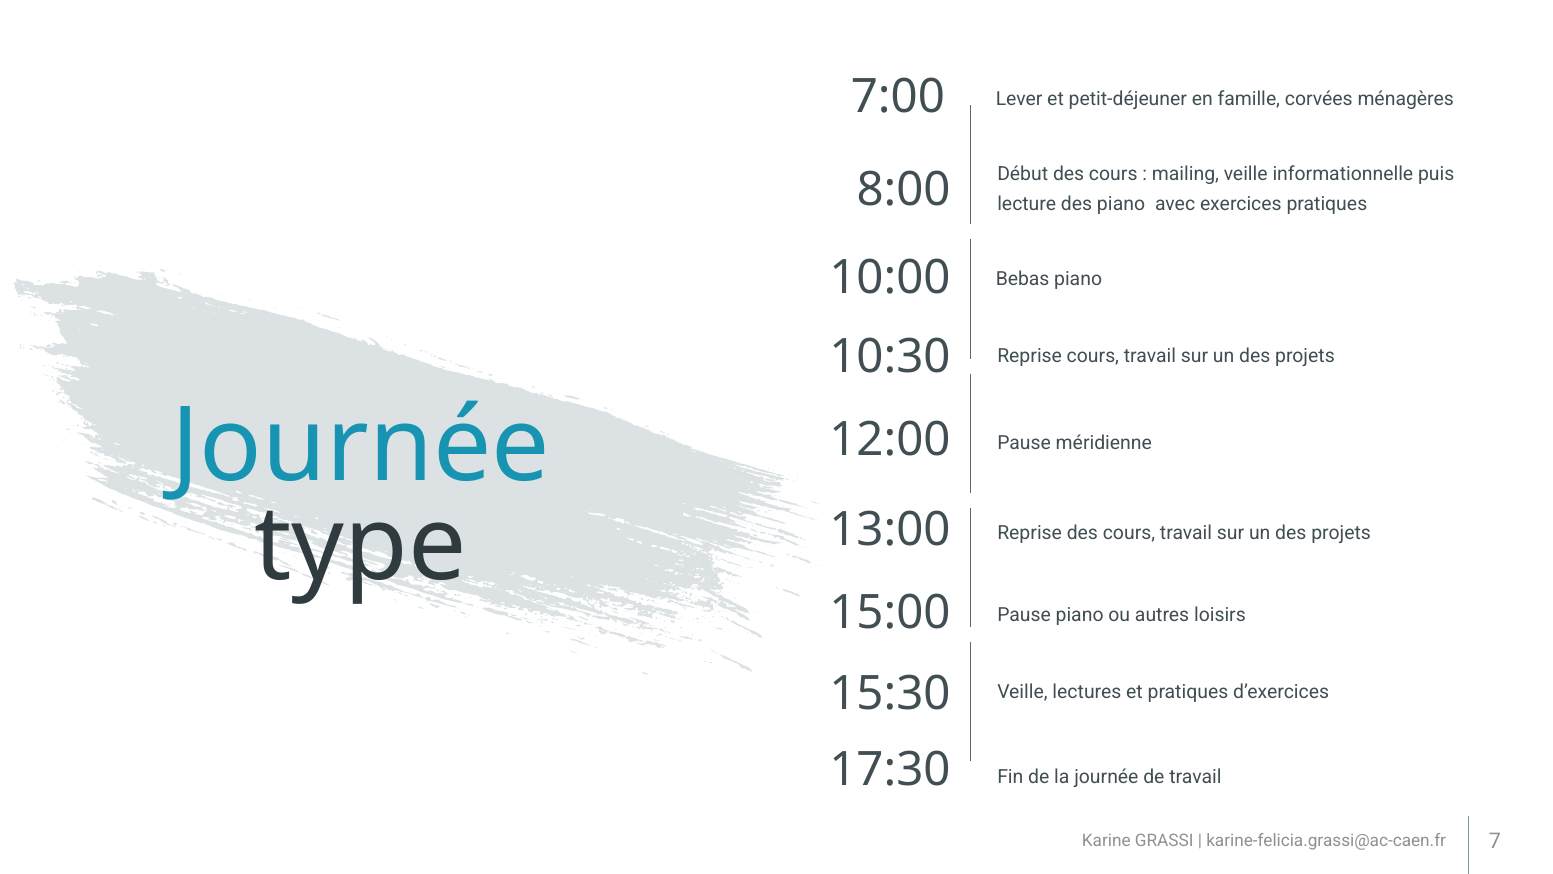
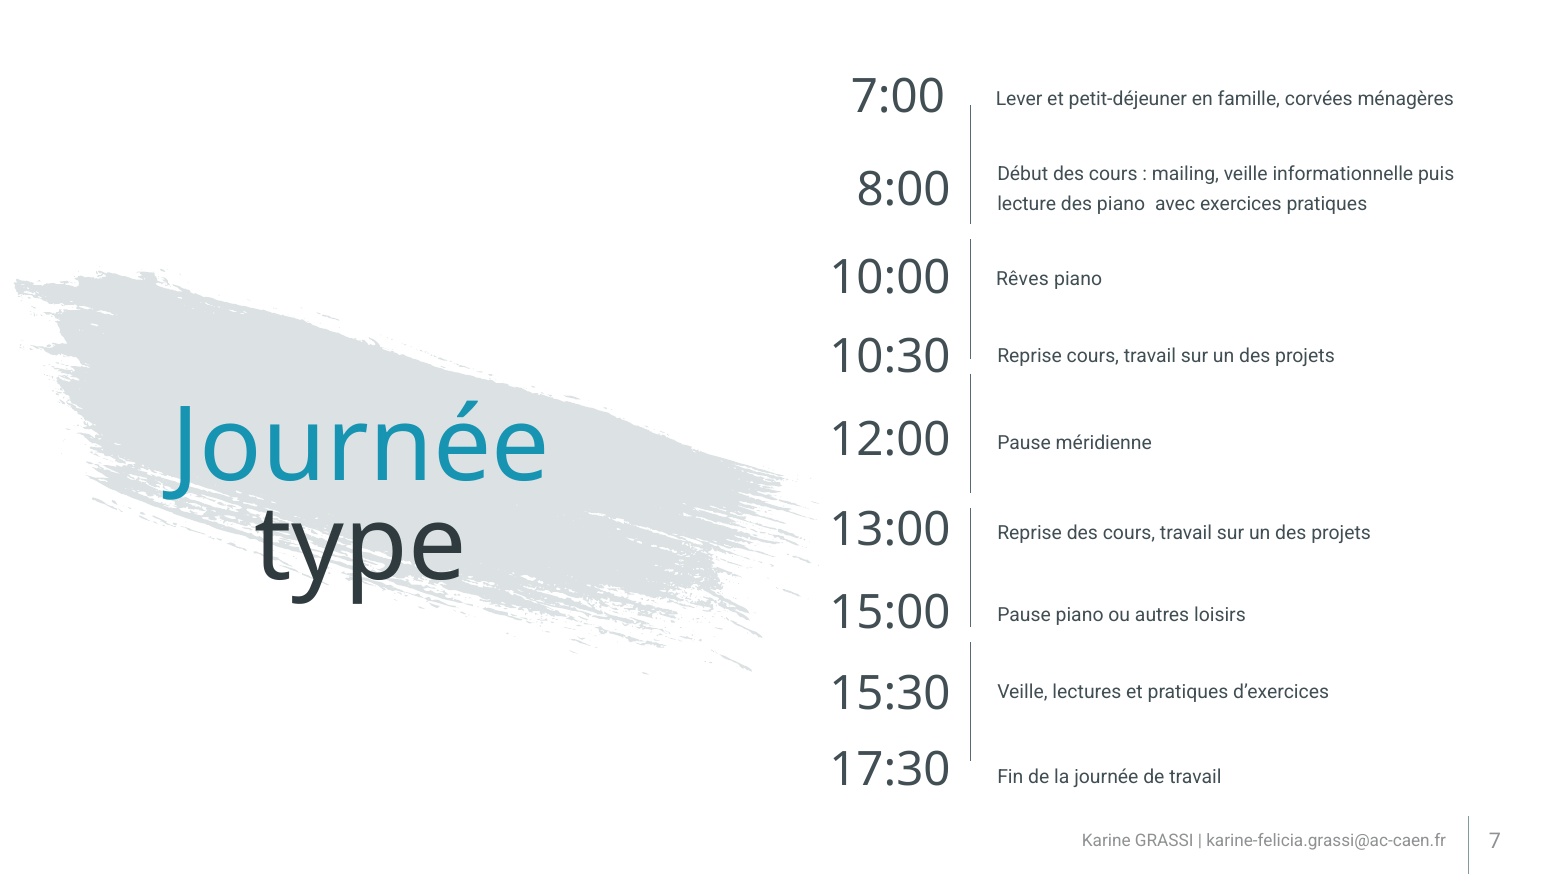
Bebas: Bebas -> Rêves
